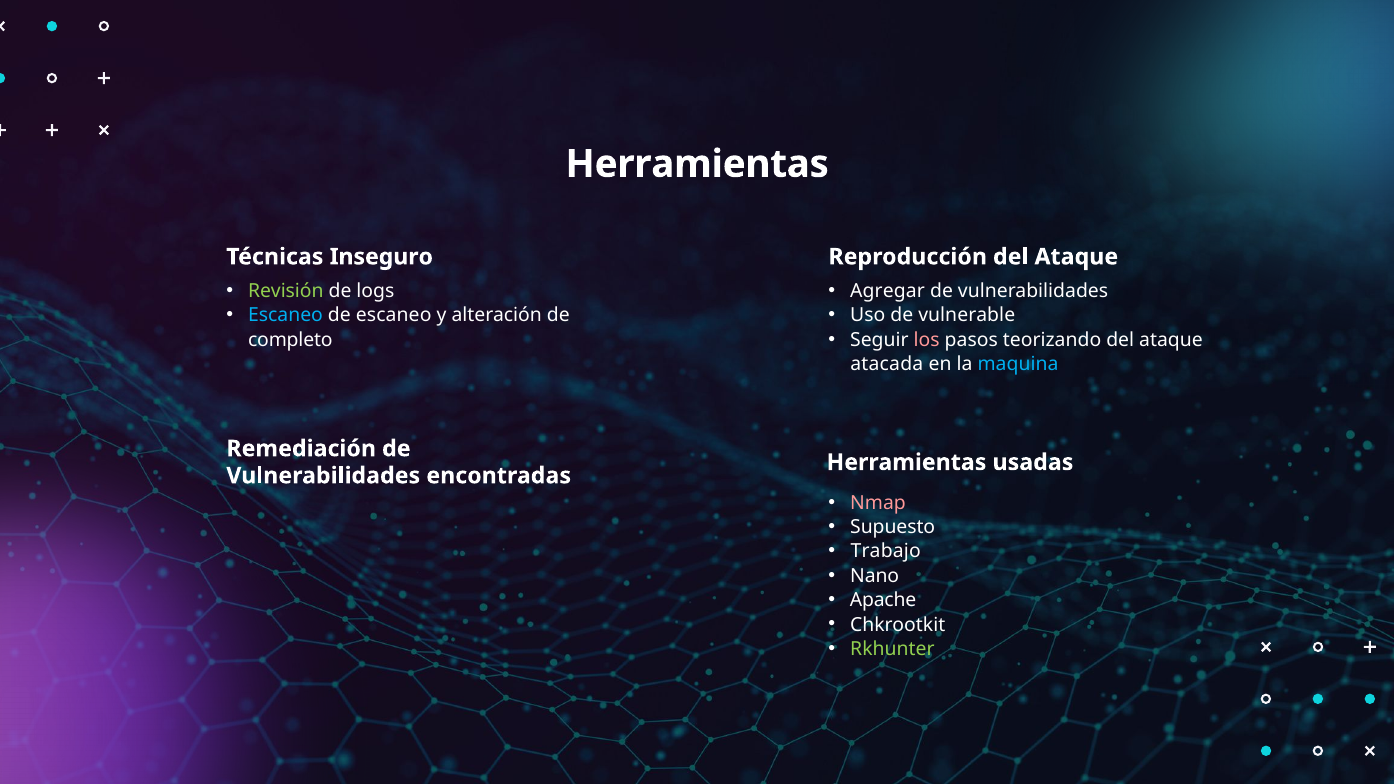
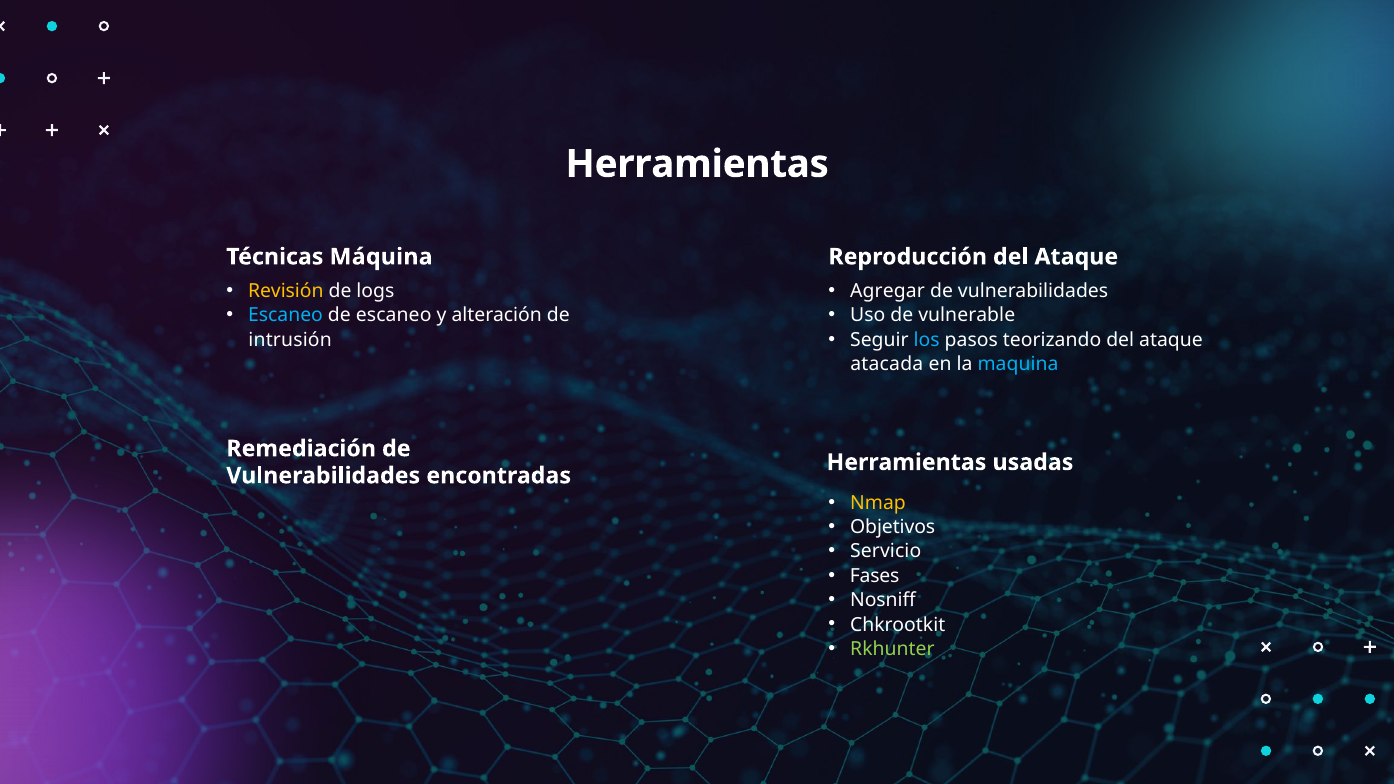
Inseguro: Inseguro -> Máquina
Revisión colour: light green -> yellow
los colour: pink -> light blue
completo: completo -> intrusión
Nmap colour: pink -> yellow
Supuesto: Supuesto -> Objetivos
Trabajo: Trabajo -> Servicio
Nano: Nano -> Fases
Apache: Apache -> Nosniff
